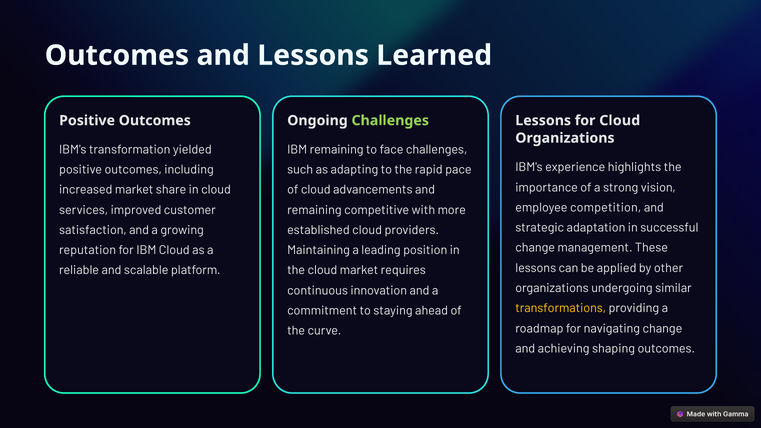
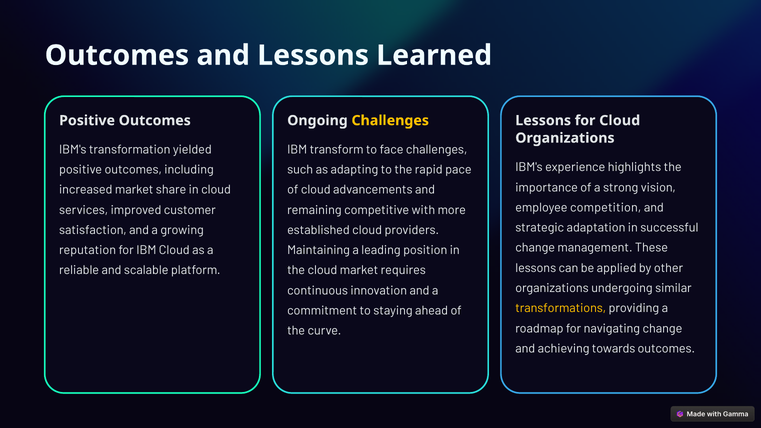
Challenges at (390, 121) colour: light green -> yellow
IBM remaining: remaining -> transform
shaping: shaping -> towards
